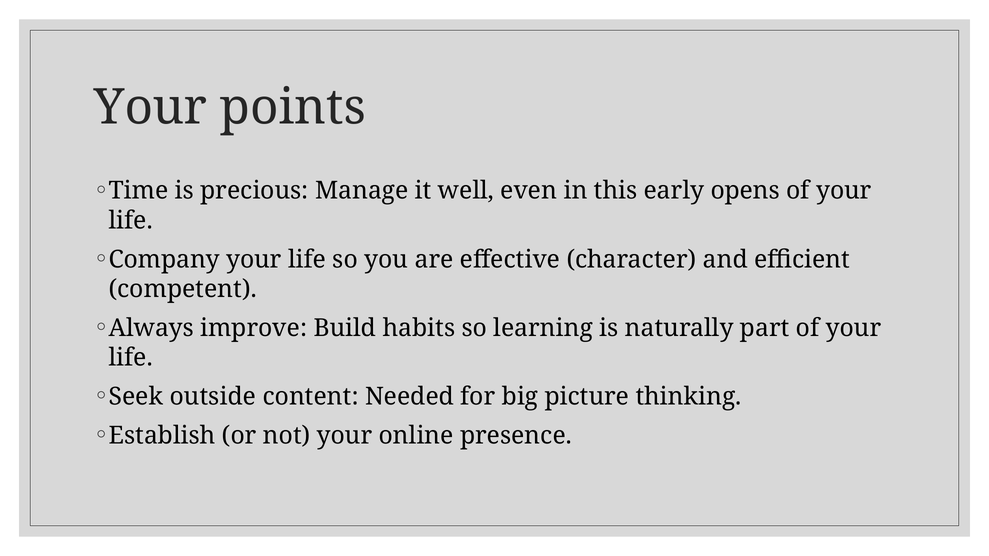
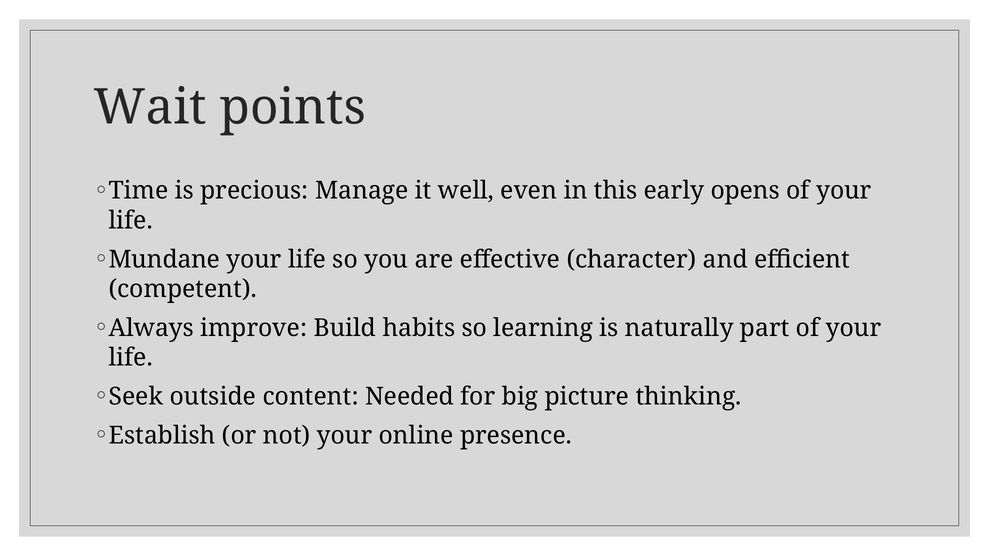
Your at (151, 107): Your -> Wait
Company: Company -> Mundane
